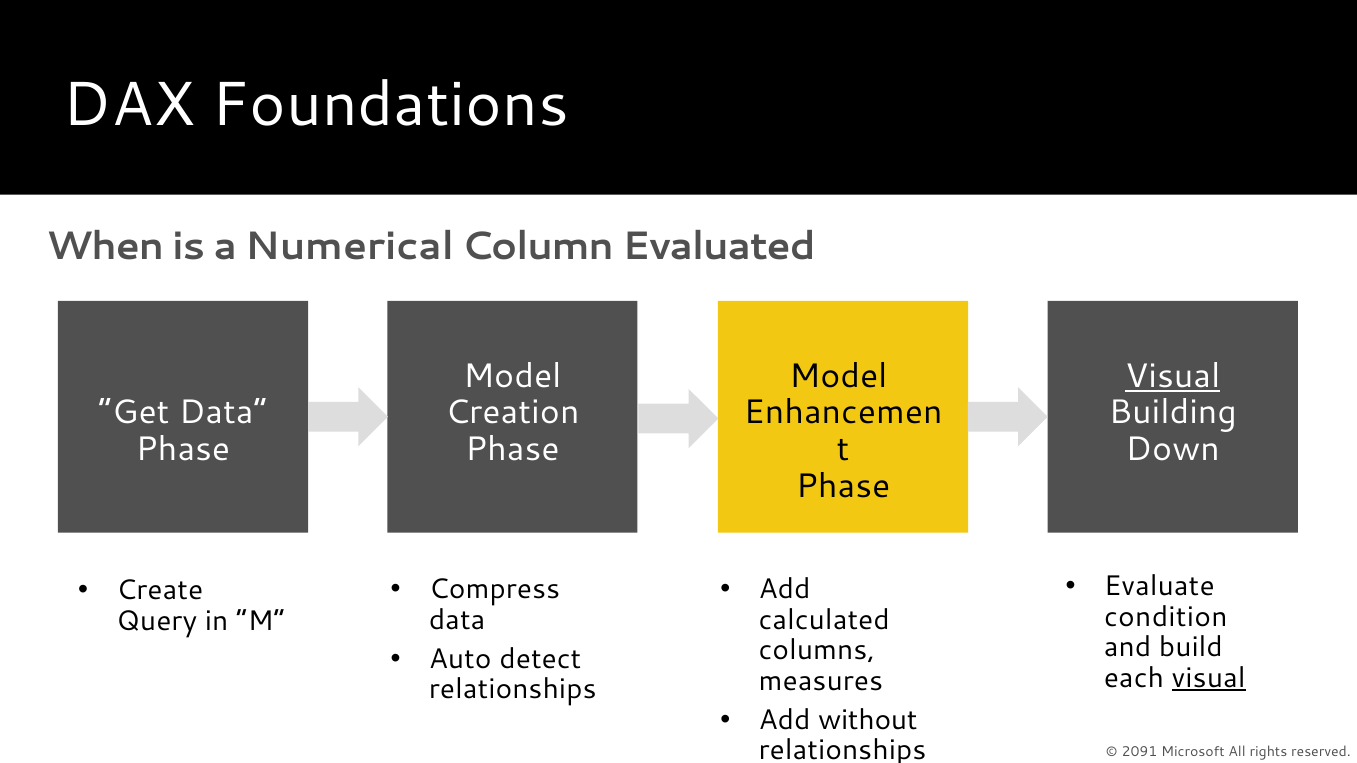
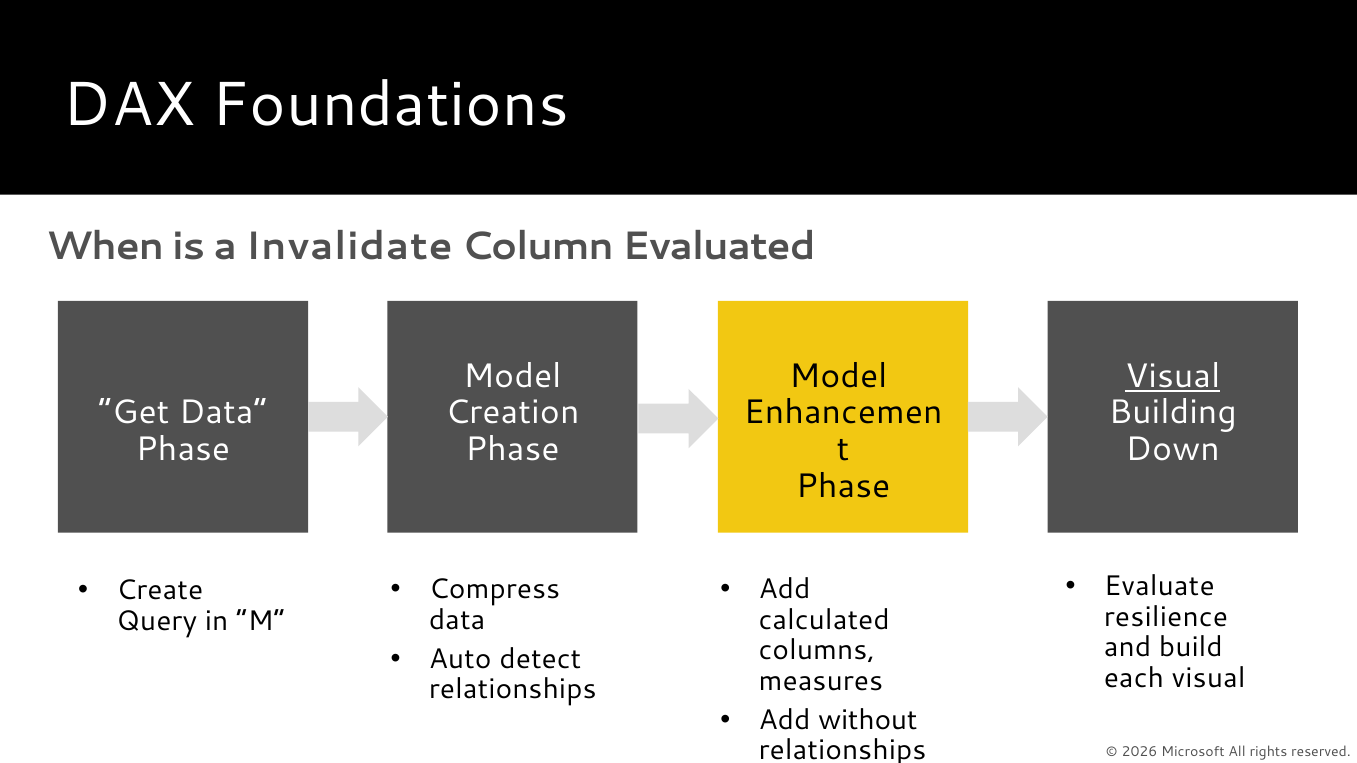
Numerical: Numerical -> Invalidate
condition: condition -> resilience
visual at (1209, 678) underline: present -> none
2091: 2091 -> 2026
